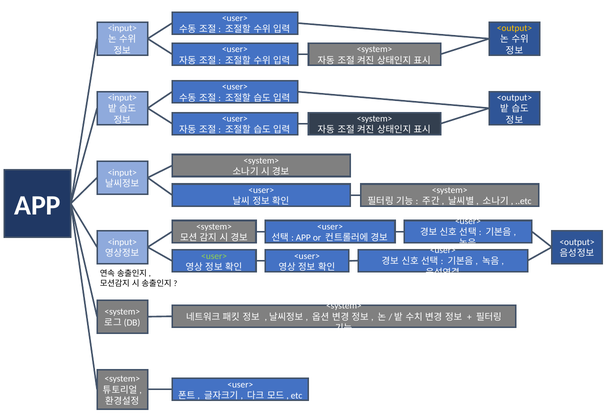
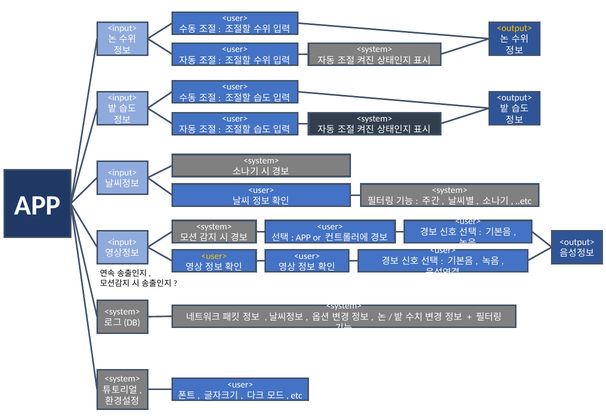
<user> at (214, 256) colour: light green -> yellow
